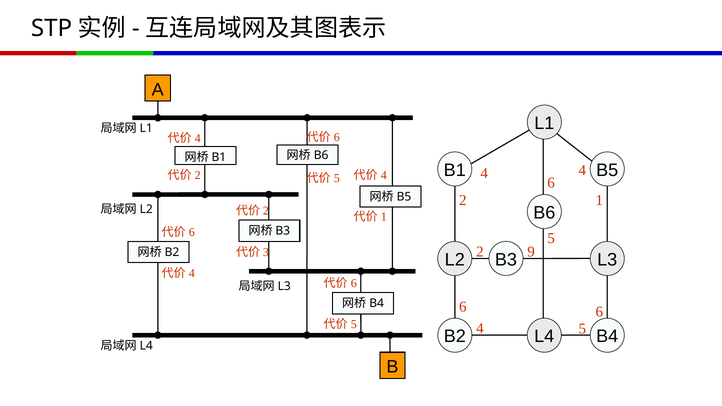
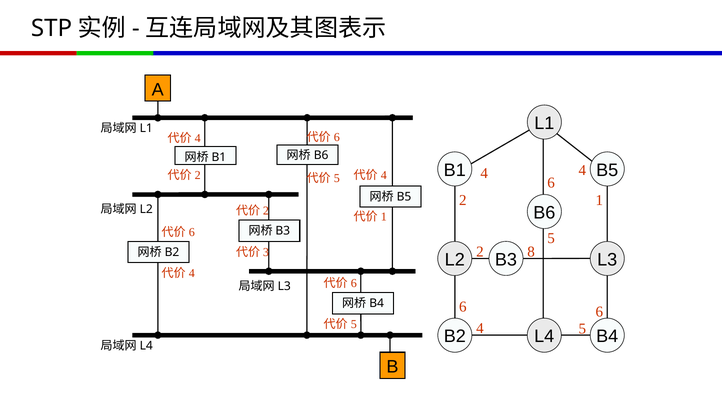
9: 9 -> 8
